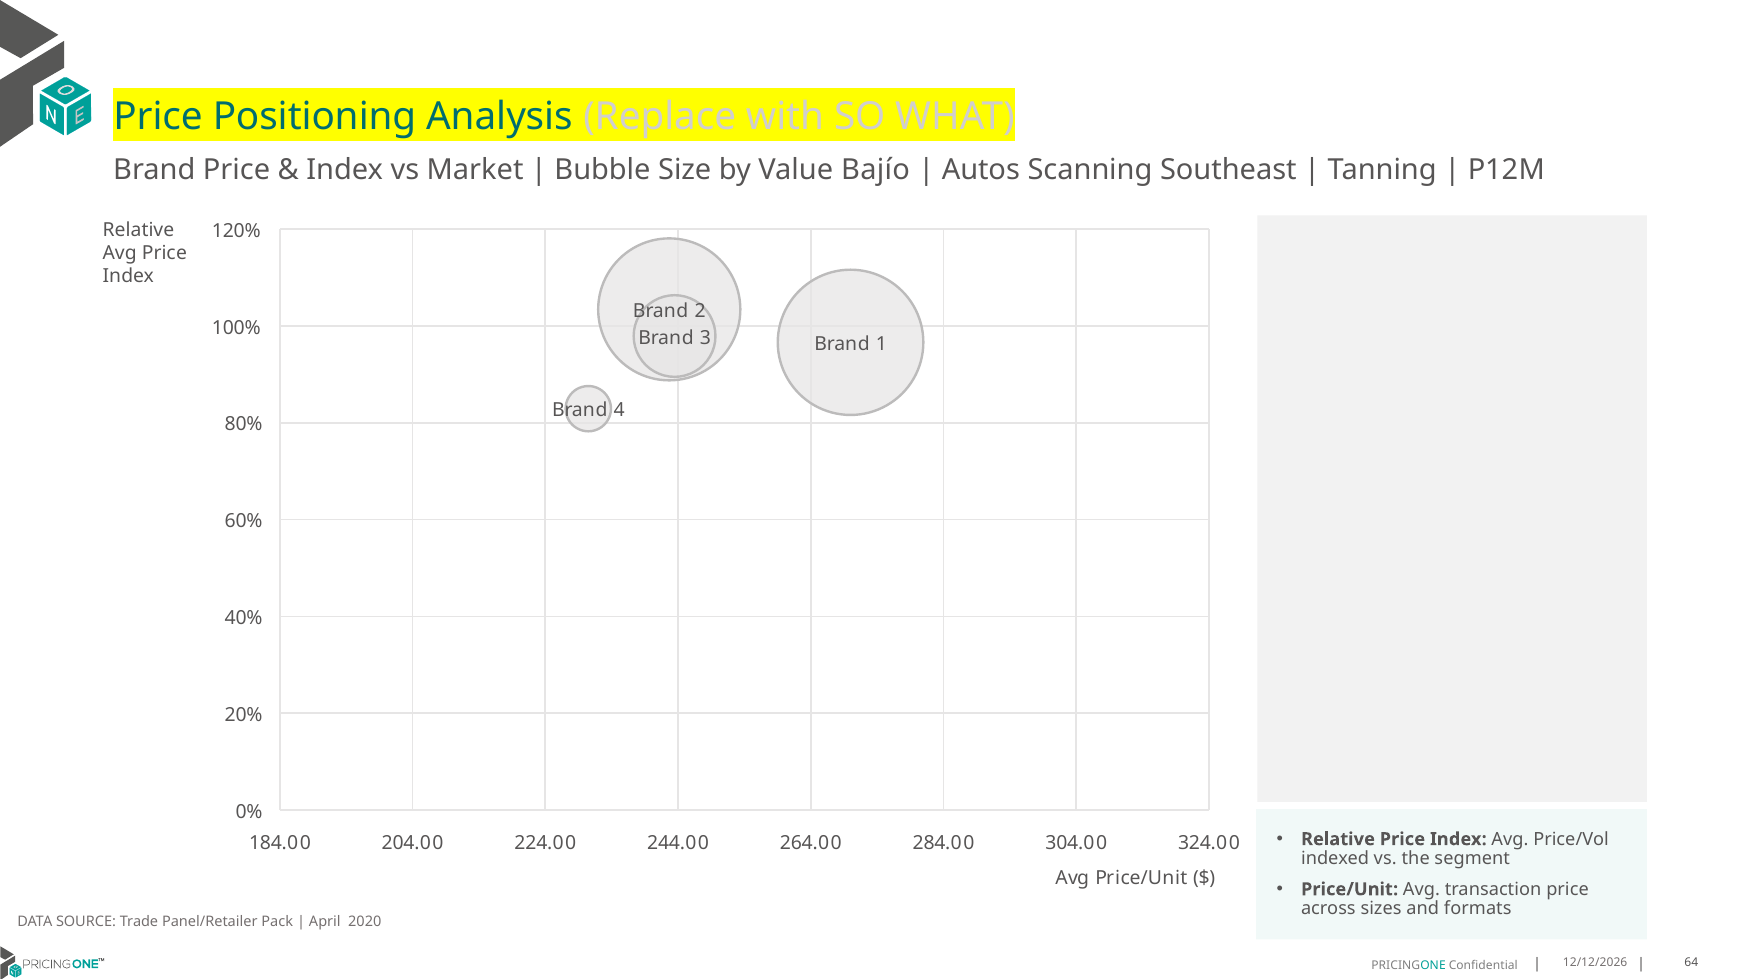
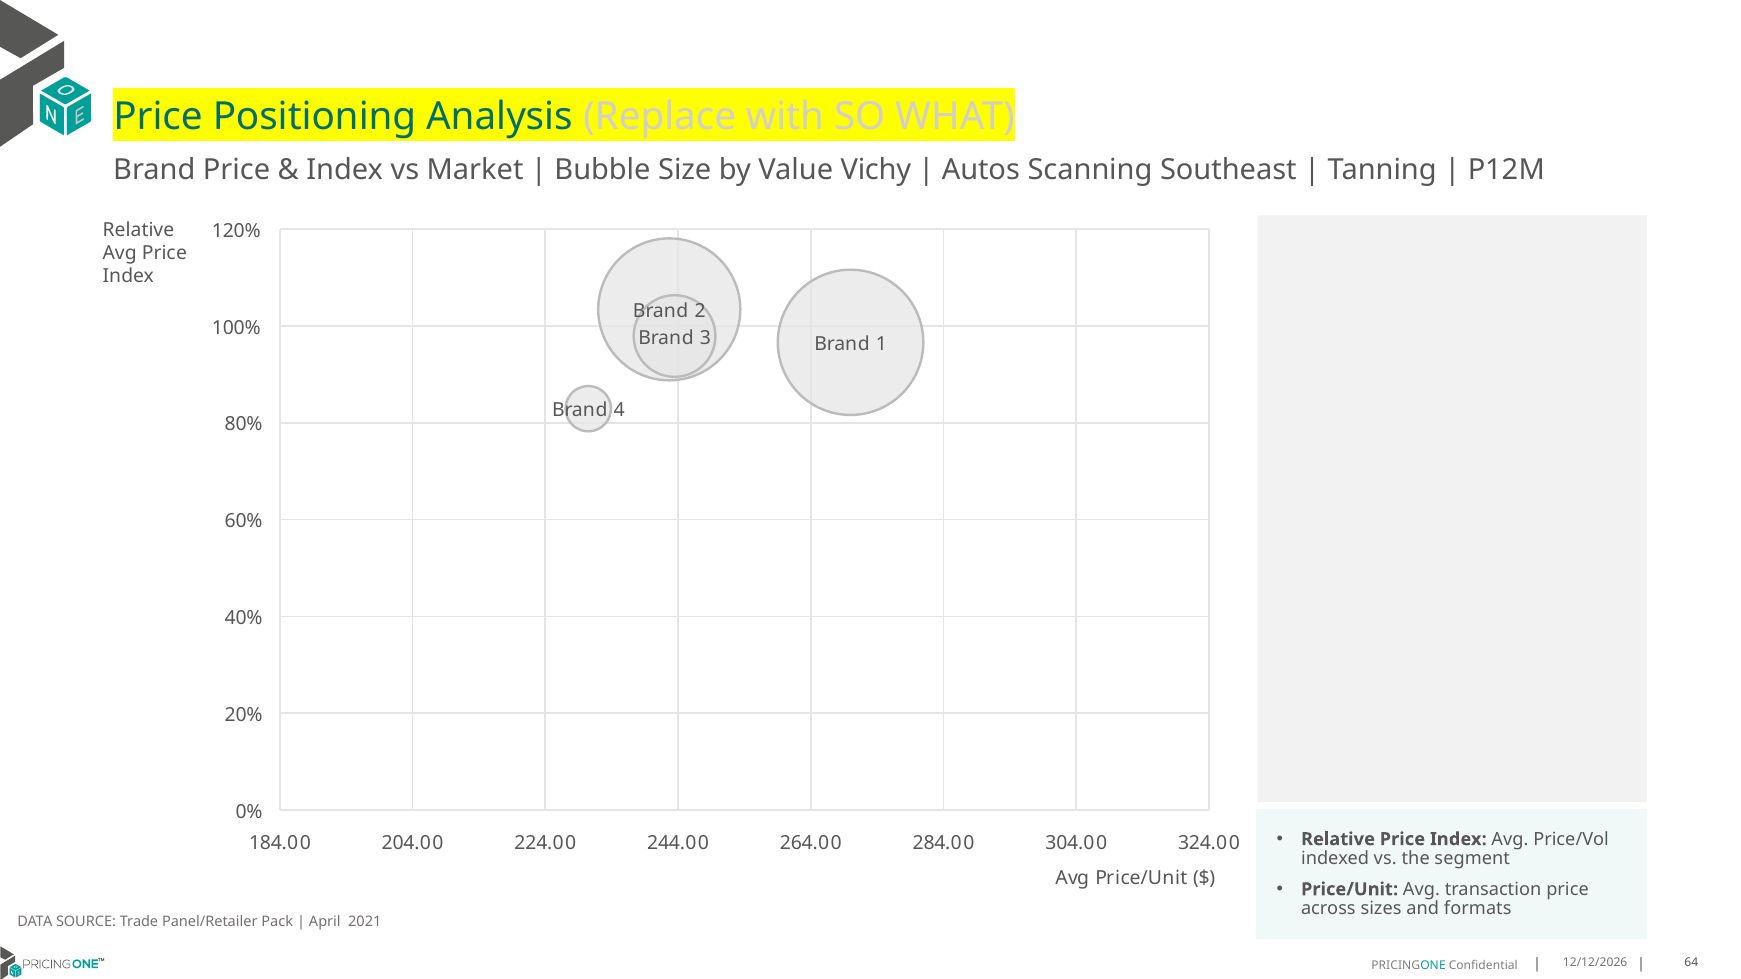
Bajío: Bajío -> Vichy
2020: 2020 -> 2021
